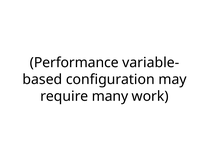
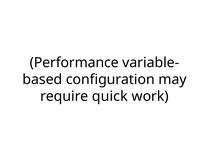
many: many -> quick
